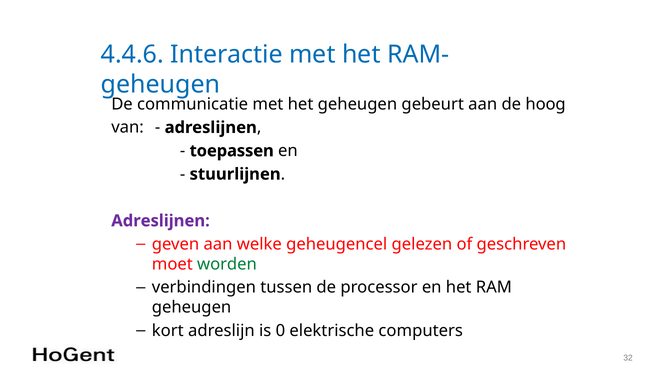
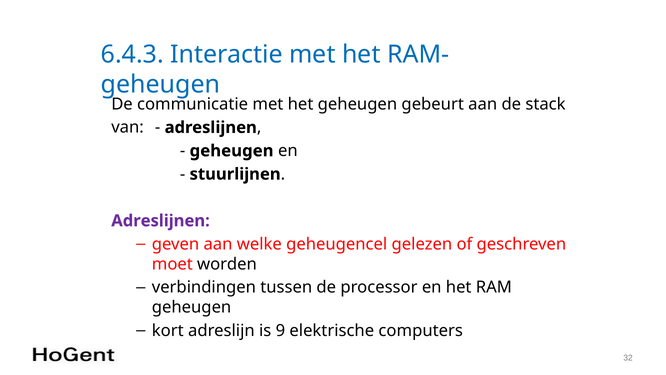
4.4.6: 4.4.6 -> 6.4.3
hoog: hoog -> stack
toepassen at (232, 151): toepassen -> geheugen
worden colour: green -> black
0: 0 -> 9
